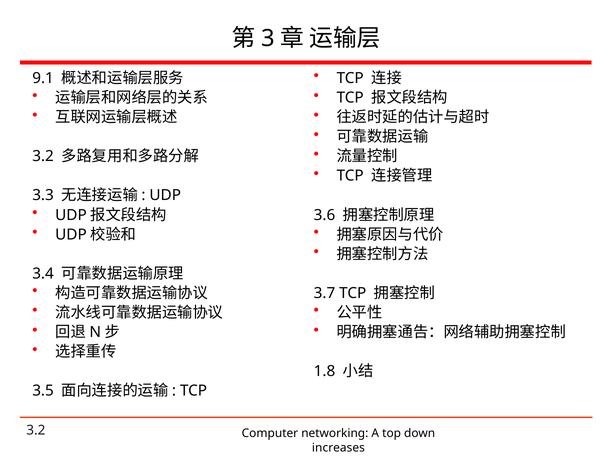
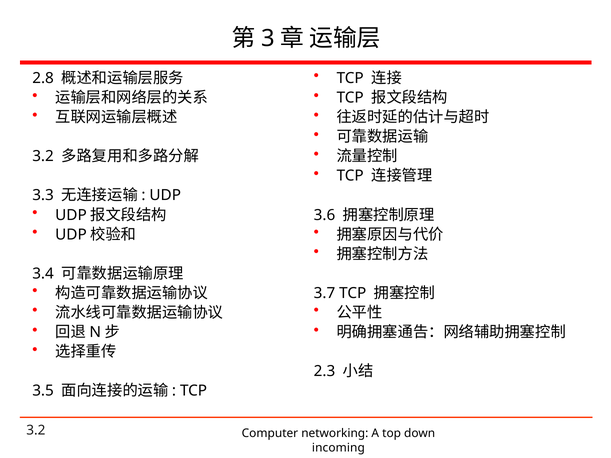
9.1: 9.1 -> 2.8
1.8: 1.8 -> 2.3
increases: increases -> incoming
